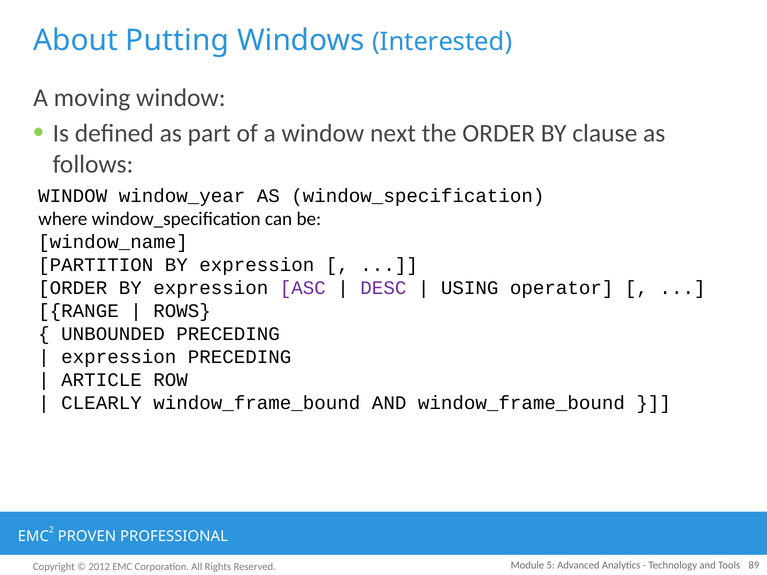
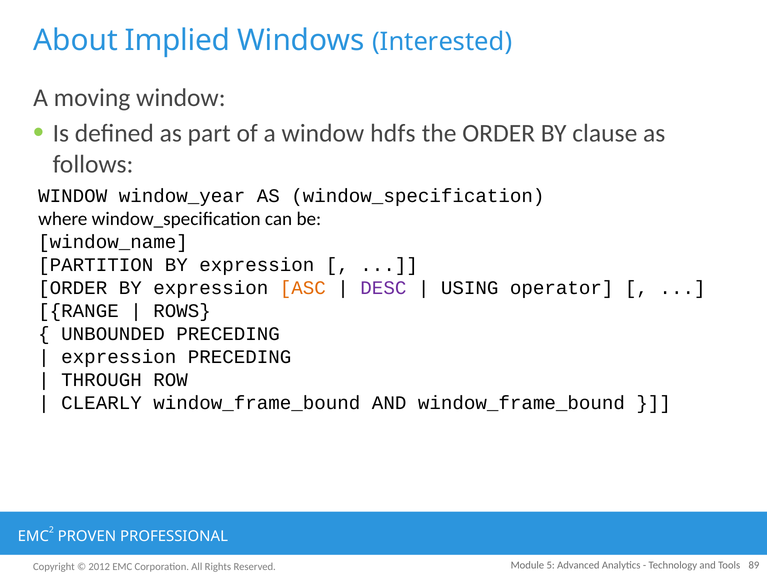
Putting: Putting -> Implied
next: next -> hdfs
ASC colour: purple -> orange
ARTICLE: ARTICLE -> THROUGH
